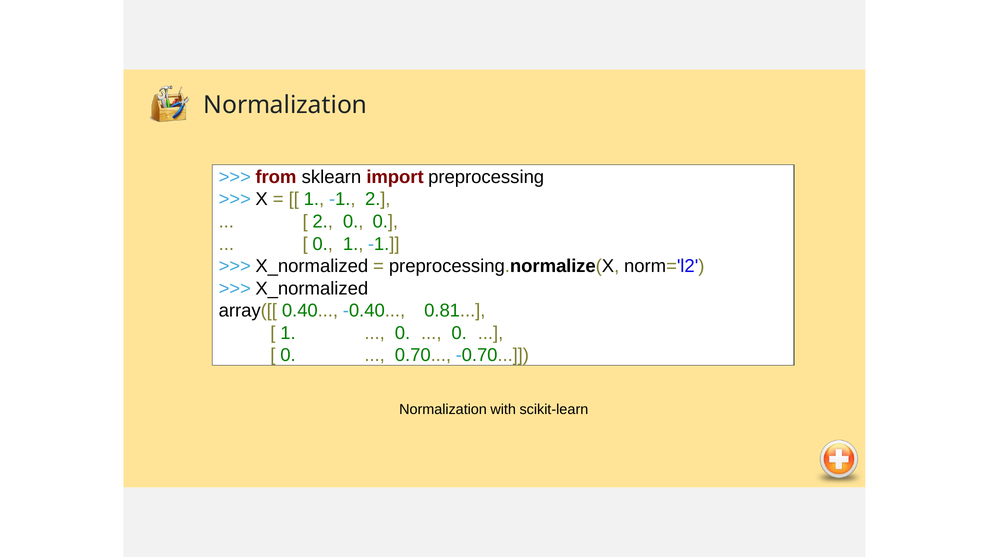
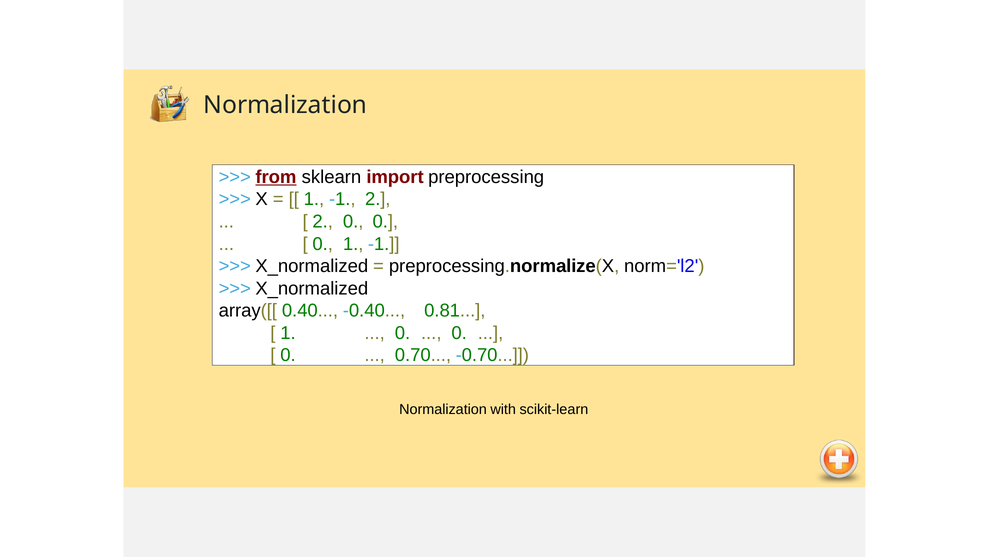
from underline: none -> present
